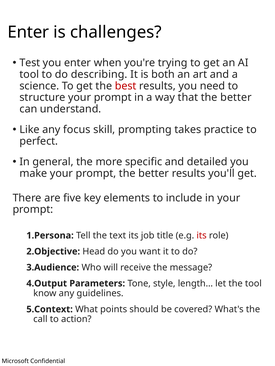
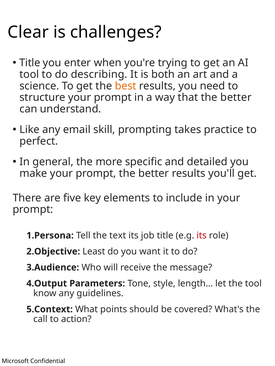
Enter at (28, 32): Enter -> Clear
Test at (30, 63): Test -> Title
best colour: red -> orange
focus: focus -> email
Head: Head -> Least
